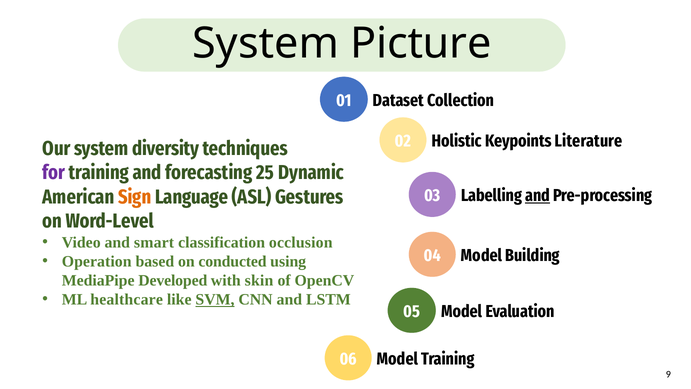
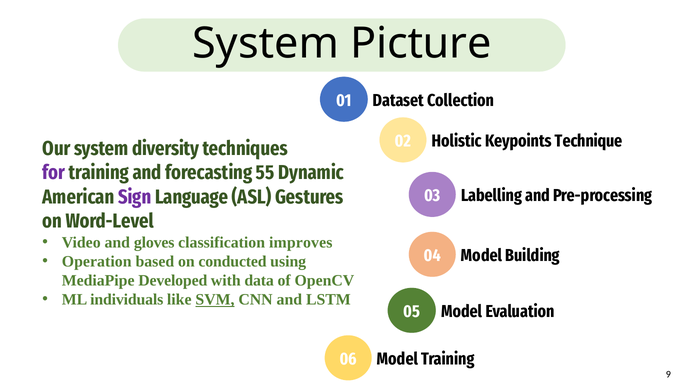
Literature: Literature -> Technique
25: 25 -> 55
and at (538, 195) underline: present -> none
Sign colour: orange -> purple
smart: smart -> gloves
occlusion: occlusion -> improves
skin: skin -> data
healthcare: healthcare -> individuals
